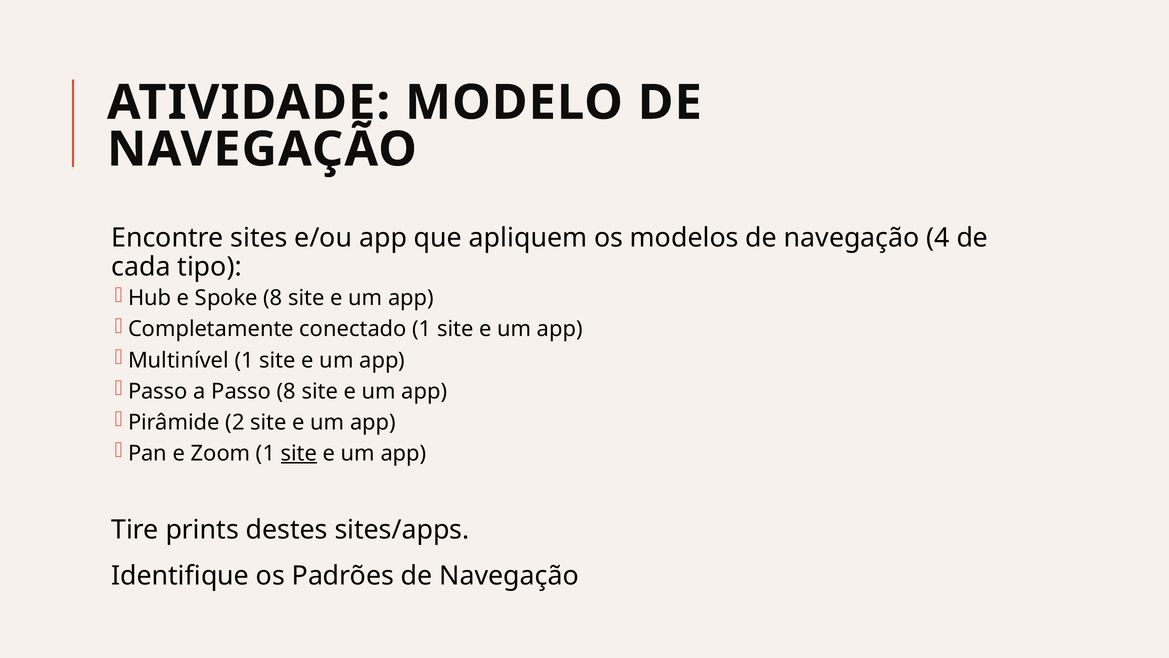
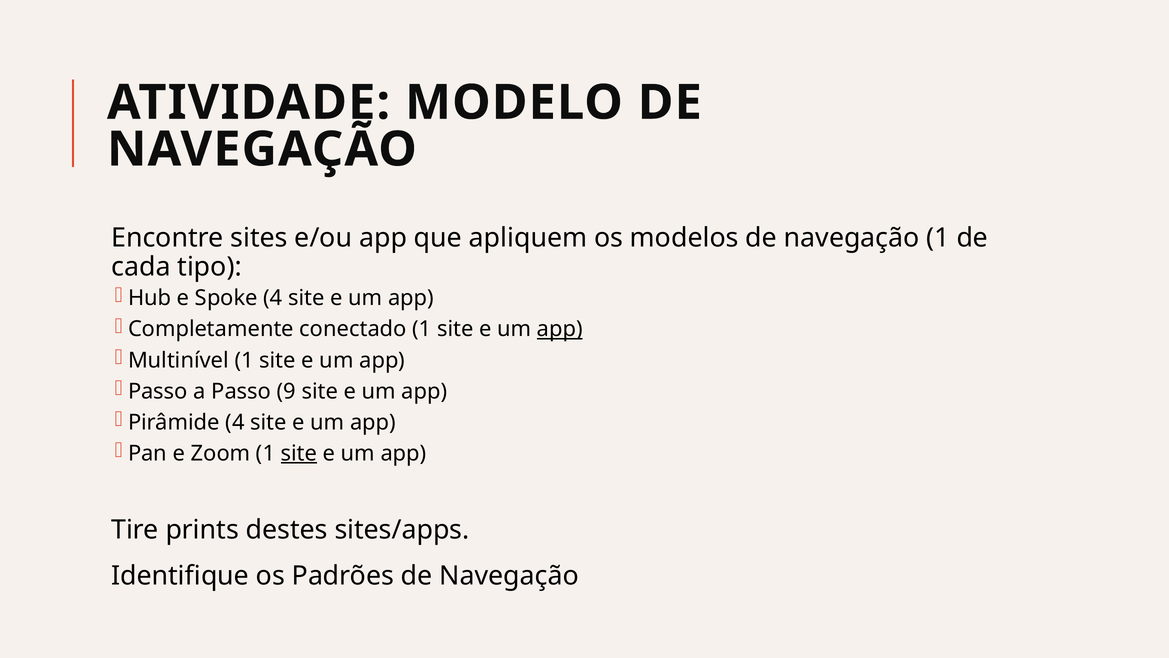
navegação 4: 4 -> 1
Spoke 8: 8 -> 4
app at (560, 329) underline: none -> present
Passo 8: 8 -> 9
Pirâmide 2: 2 -> 4
